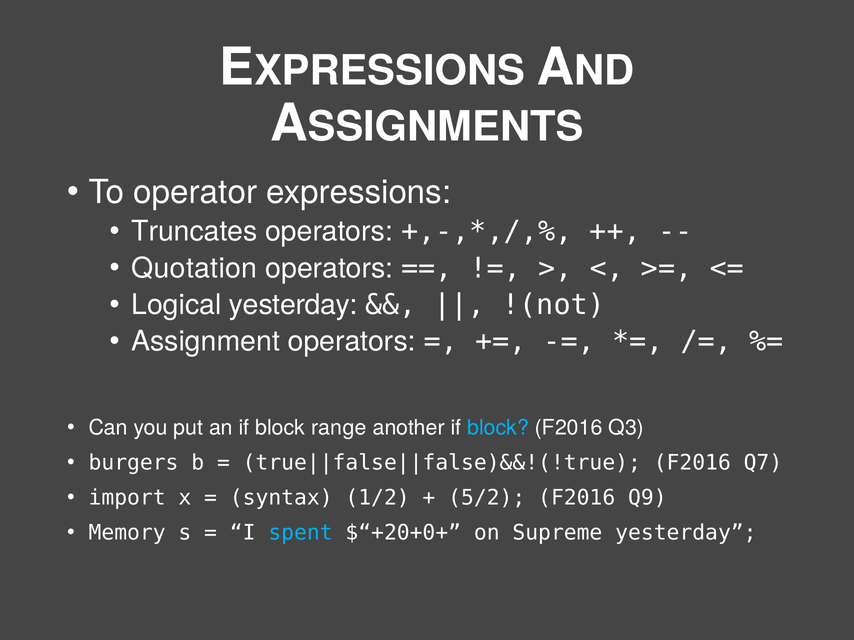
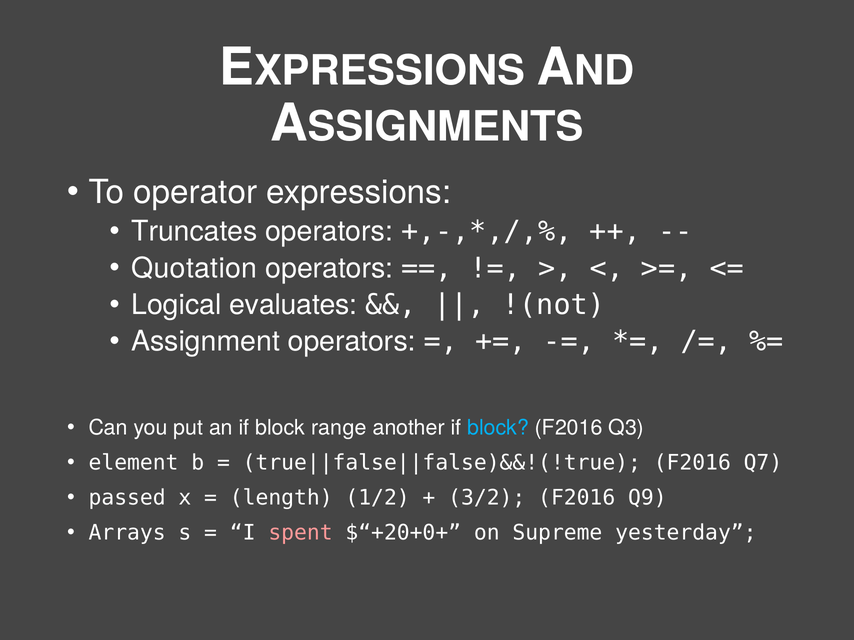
Logical yesterday: yesterday -> evaluates
burgers: burgers -> element
import: import -> passed
syntax: syntax -> length
5/2: 5/2 -> 3/2
Memory: Memory -> Arrays
spent colour: light blue -> pink
